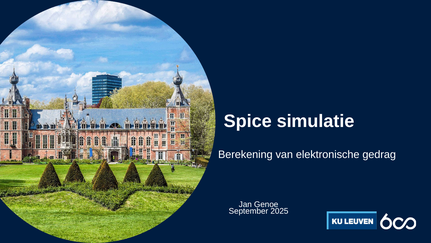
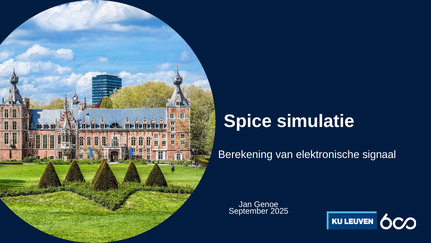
gedrag: gedrag -> signaal
